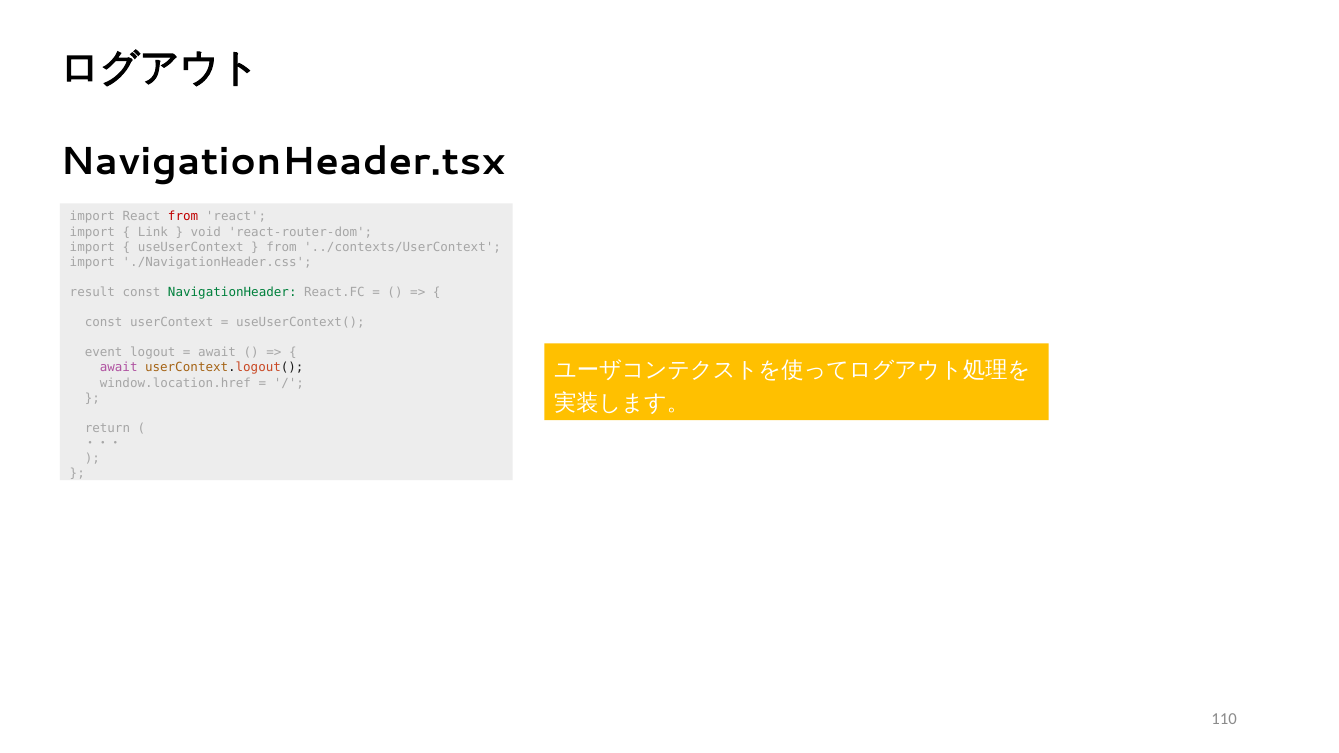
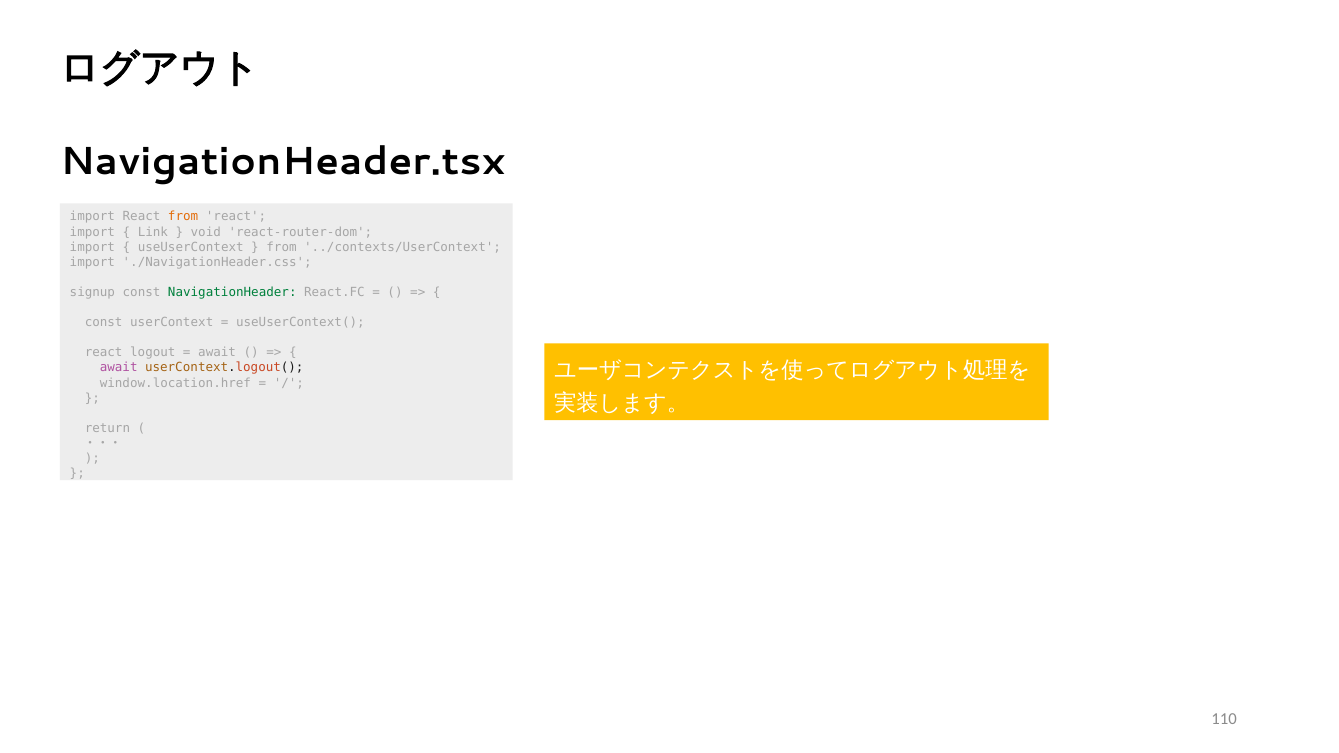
from at (183, 217) colour: red -> orange
result: result -> signup
event at (104, 353): event -> react
